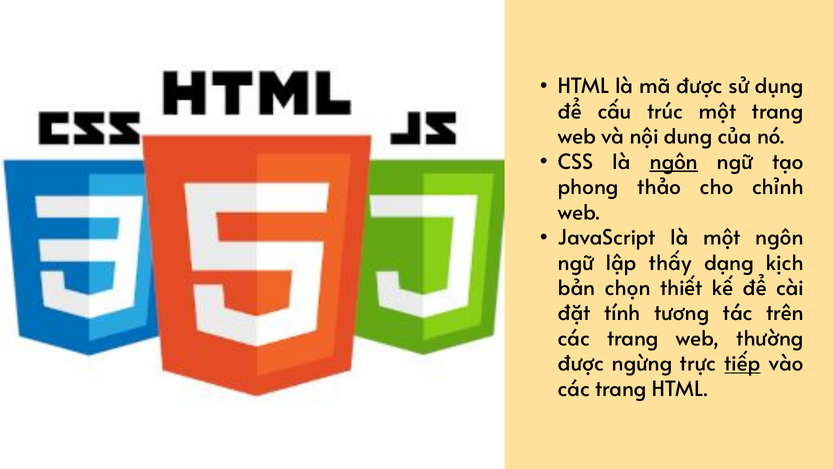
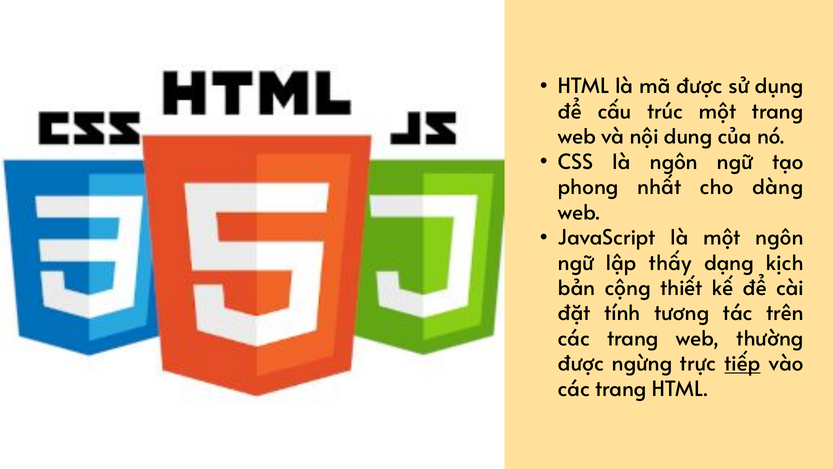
ngôn at (674, 162) underline: present -> none
thảo: thảo -> nhất
chỉnh: chỉnh -> dàng
chọn: chọn -> cộng
